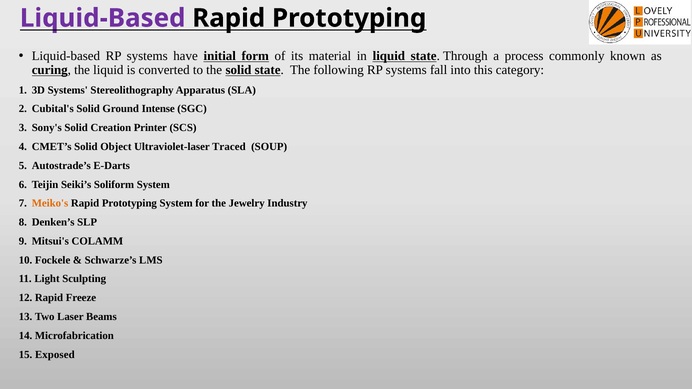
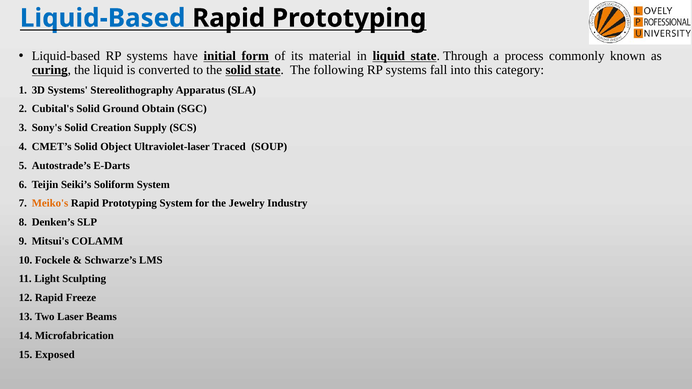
Liquid-Based at (103, 18) colour: purple -> blue
Intense: Intense -> Obtain
Printer: Printer -> Supply
